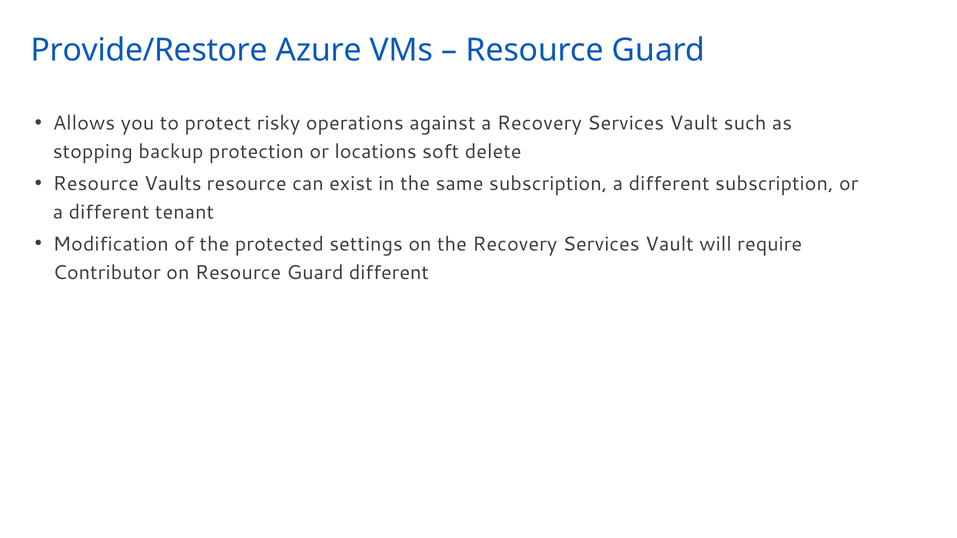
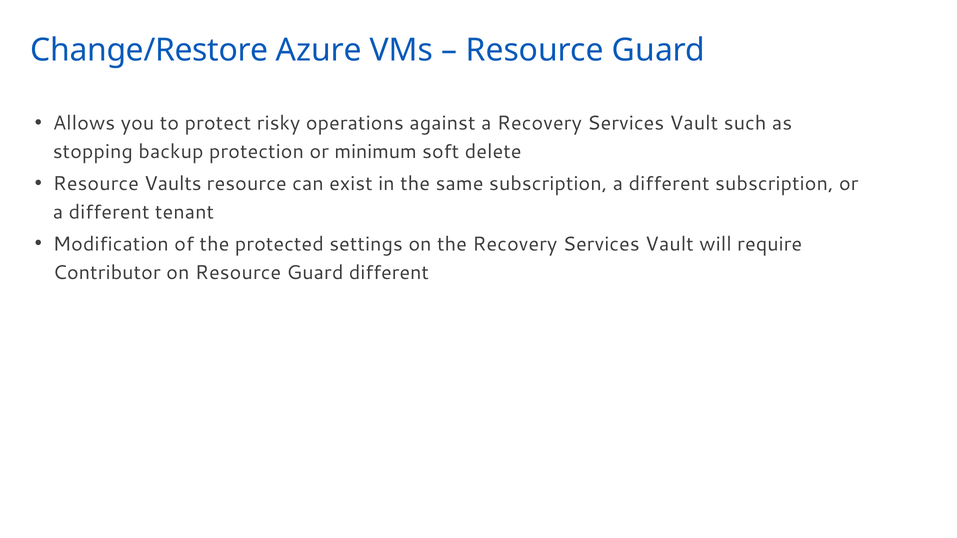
Provide/Restore: Provide/Restore -> Change/Restore
locations: locations -> minimum
